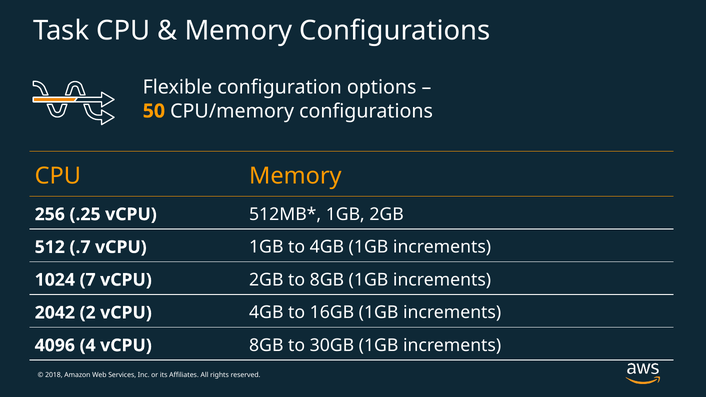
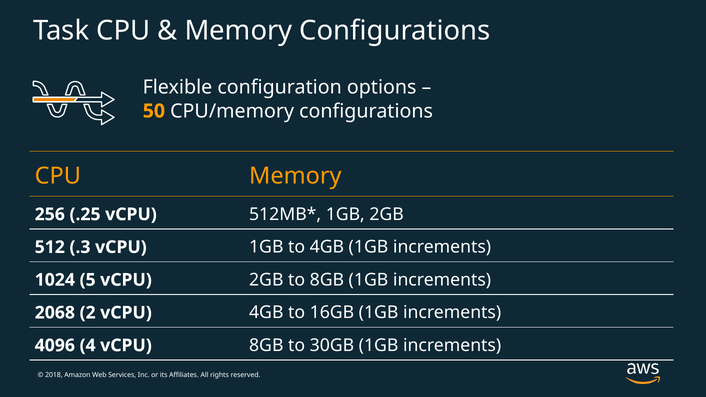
.7: .7 -> .3
7: 7 -> 5
2042: 2042 -> 2068
